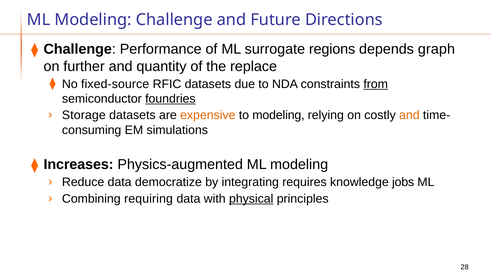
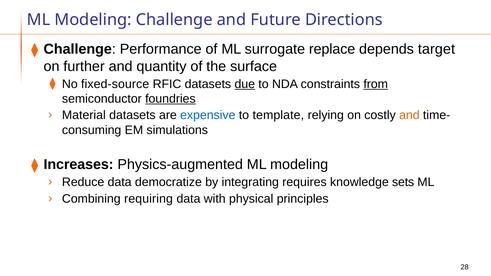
regions: regions -> replace
graph: graph -> target
replace: replace -> surface
due underline: none -> present
Storage: Storage -> Material
expensive colour: orange -> blue
to modeling: modeling -> template
jobs: jobs -> sets
physical underline: present -> none
